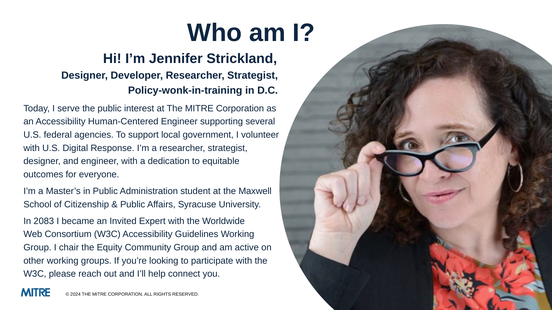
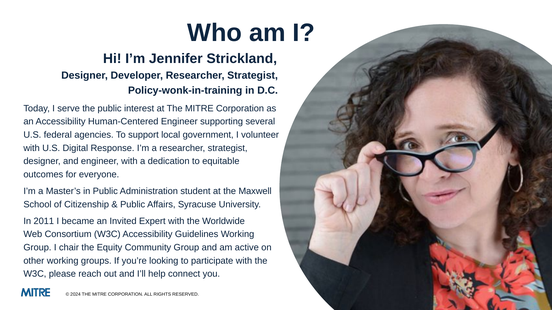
2083: 2083 -> 2011
